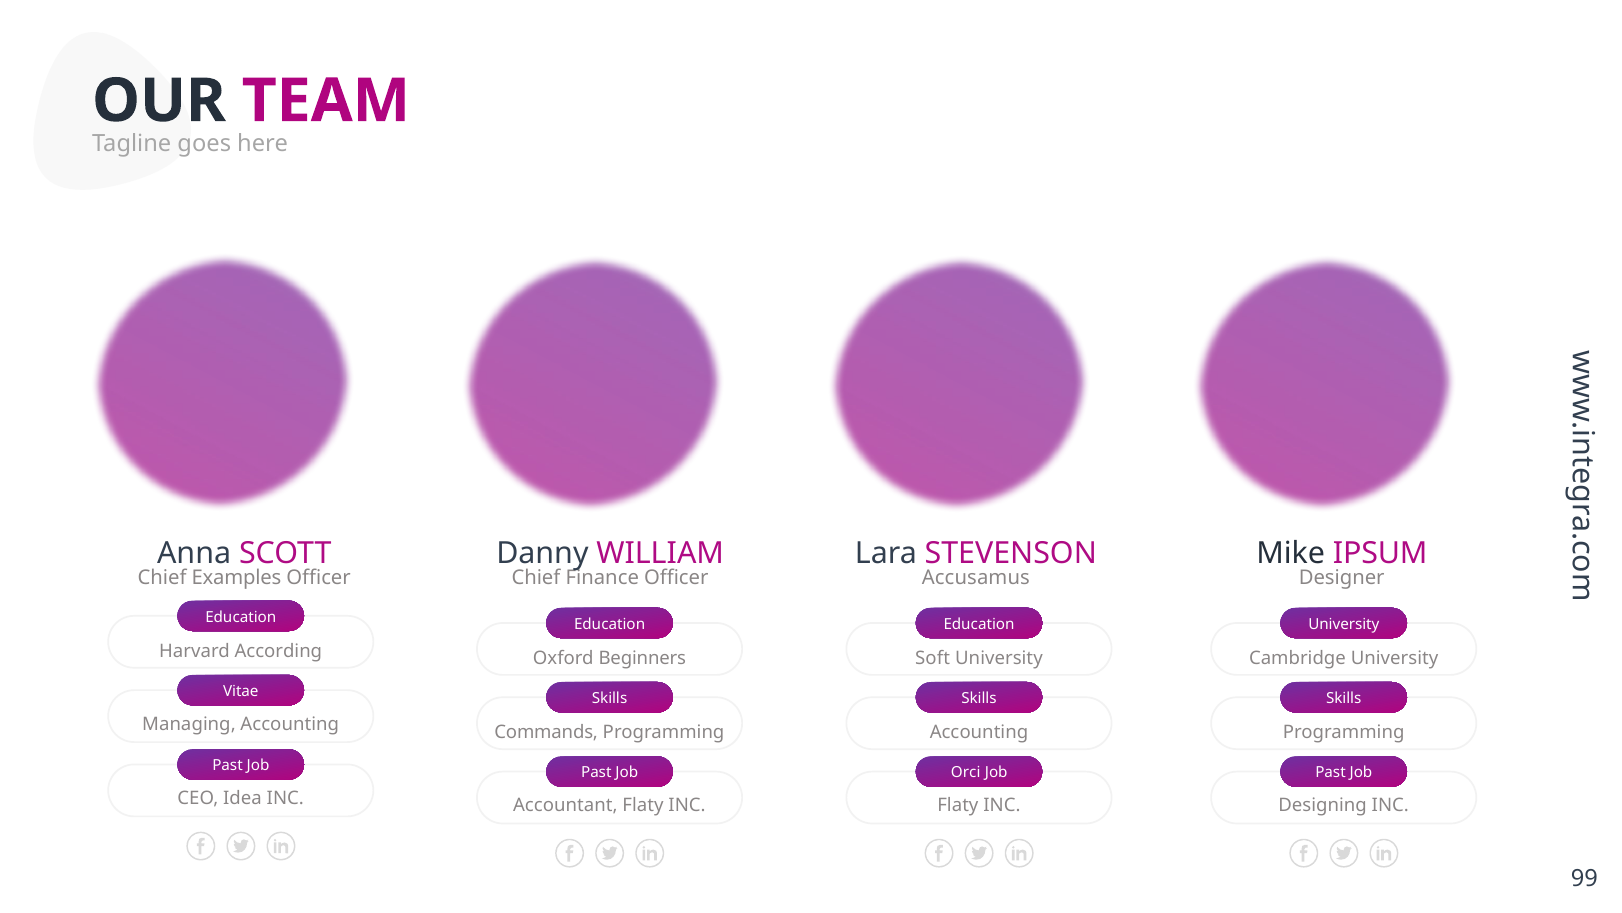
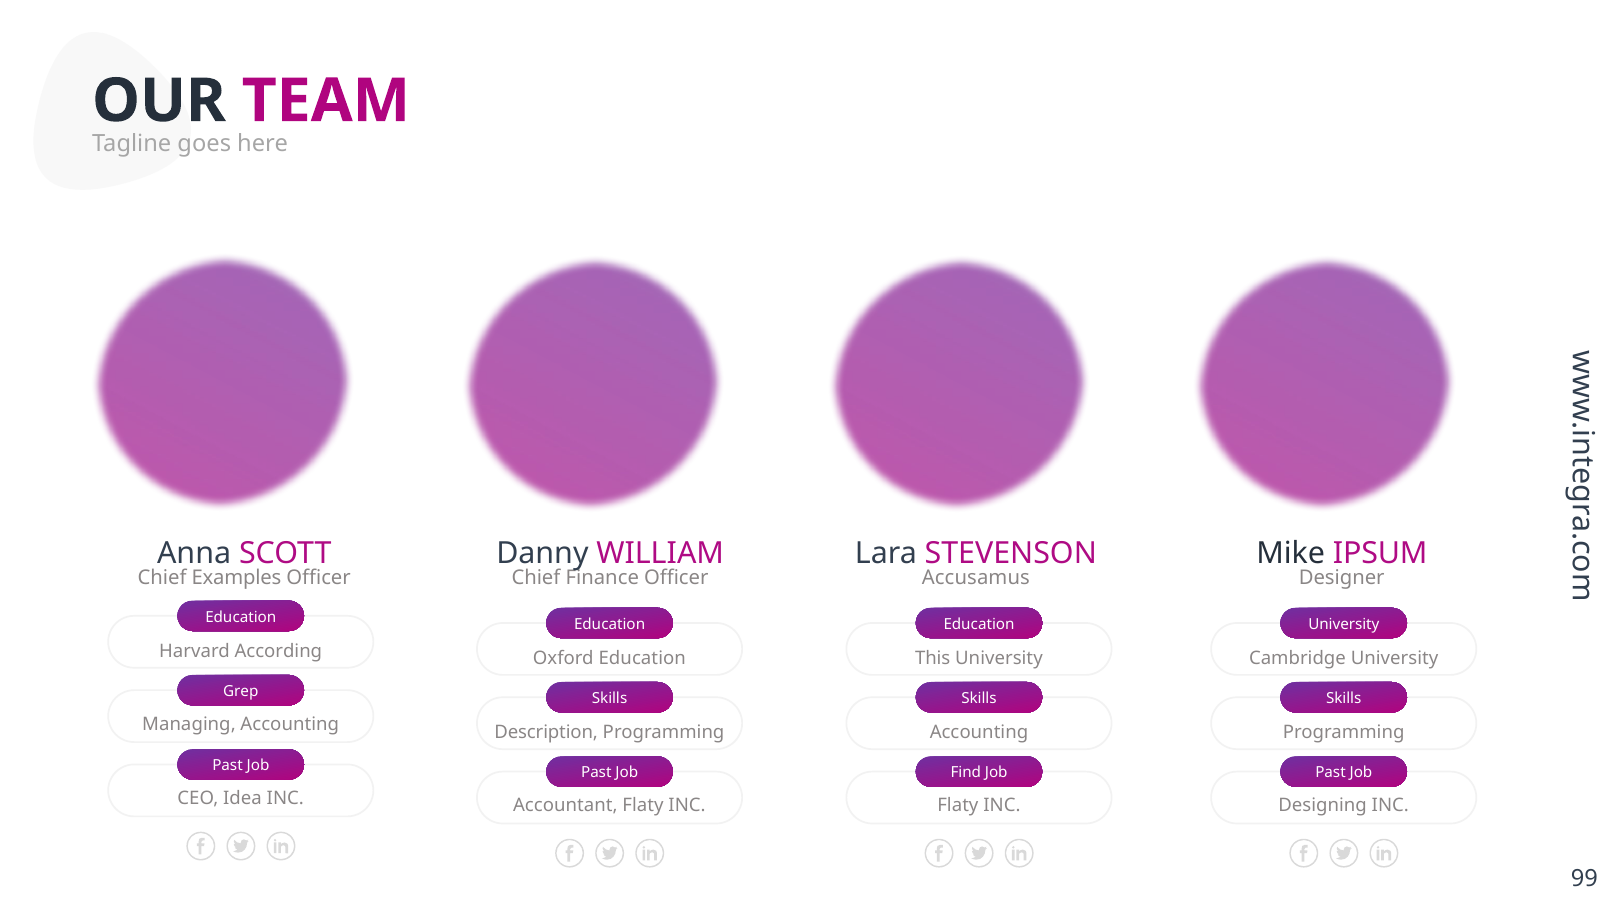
Oxford Beginners: Beginners -> Education
Soft: Soft -> This
Vitae: Vitae -> Grep
Commands: Commands -> Description
Orci: Orci -> Find
